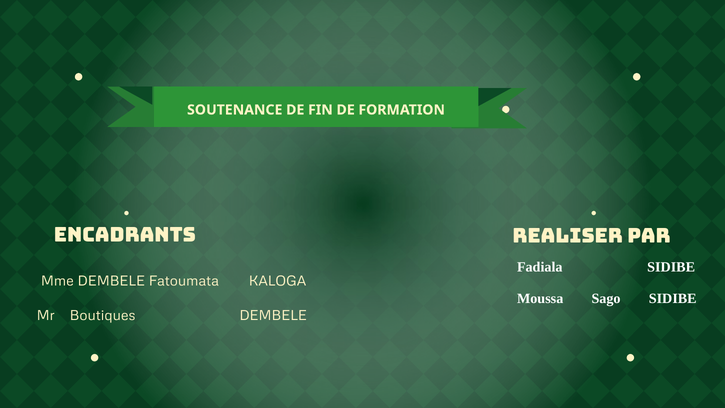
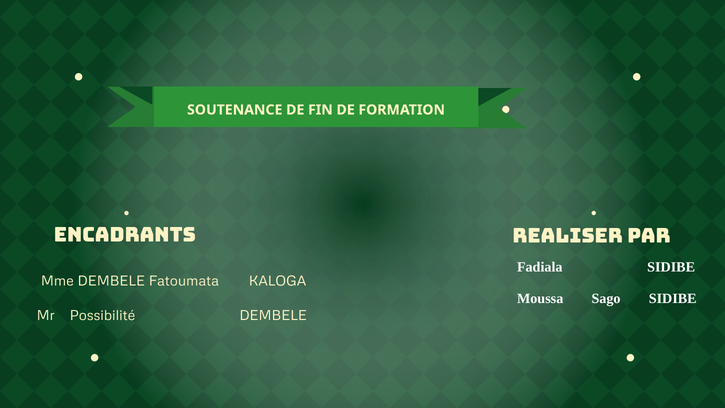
Boutiques: Boutiques -> Possibilité
